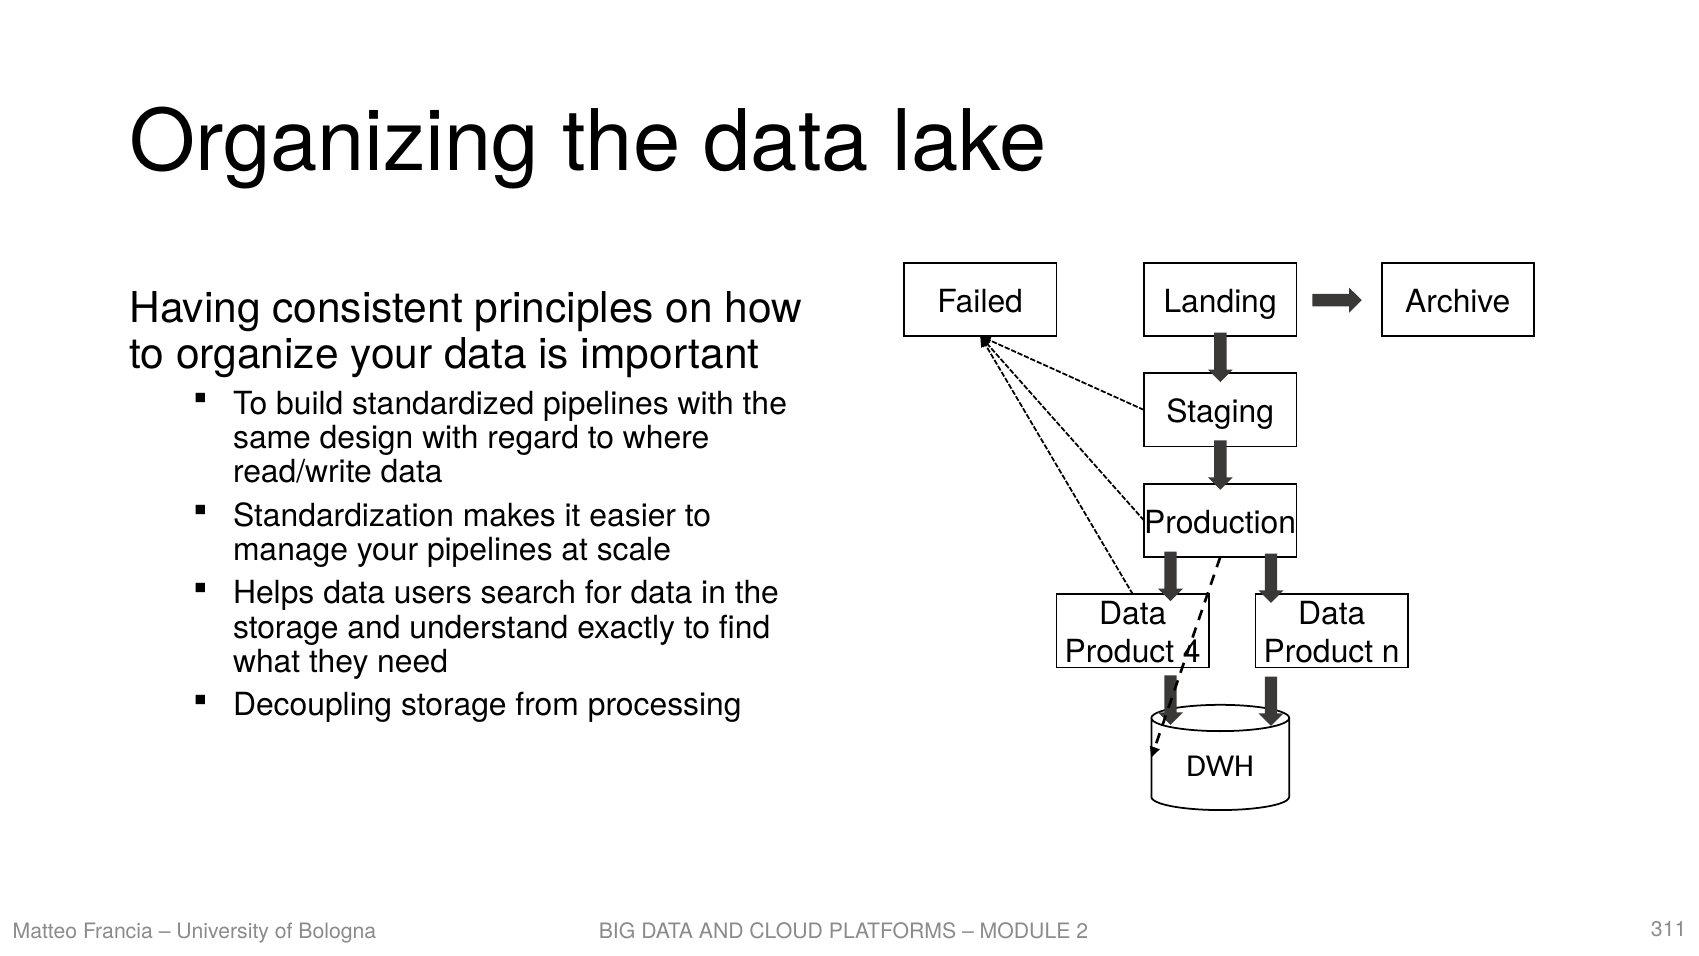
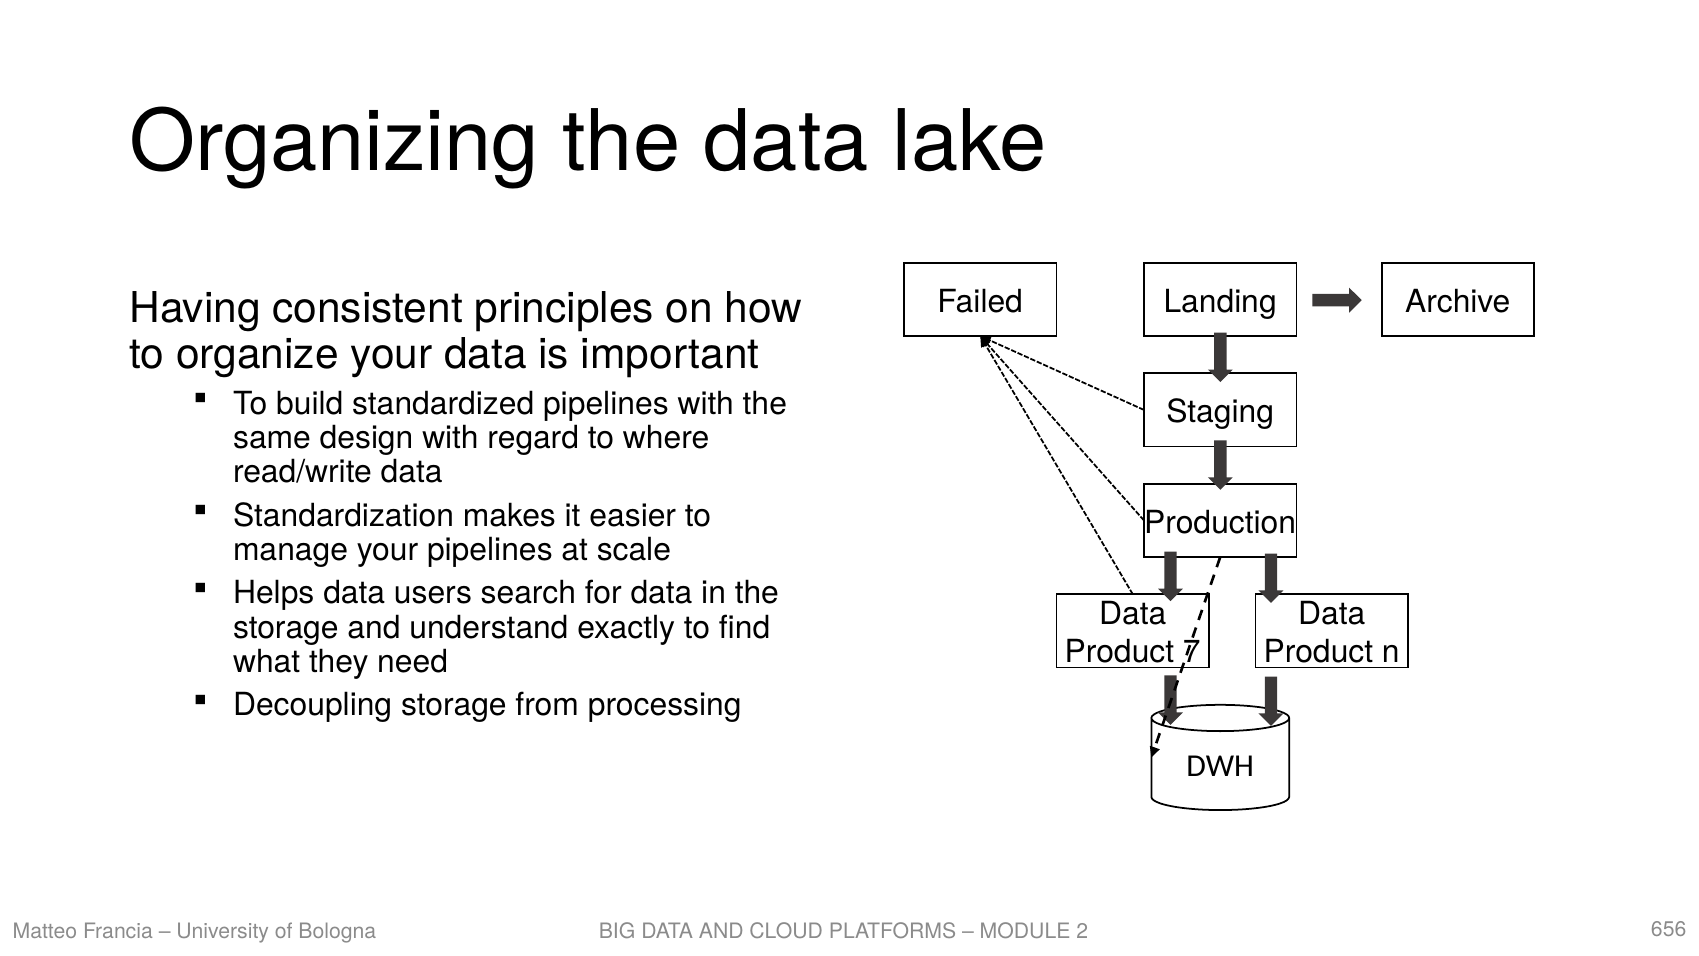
4: 4 -> 7
311: 311 -> 656
